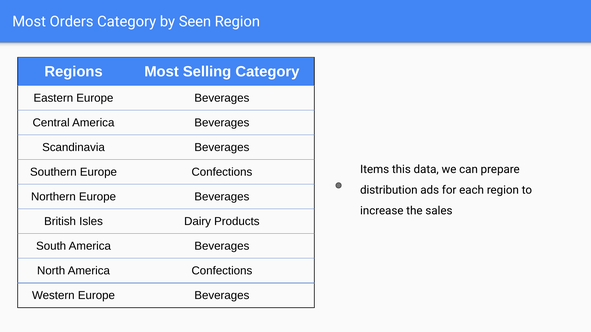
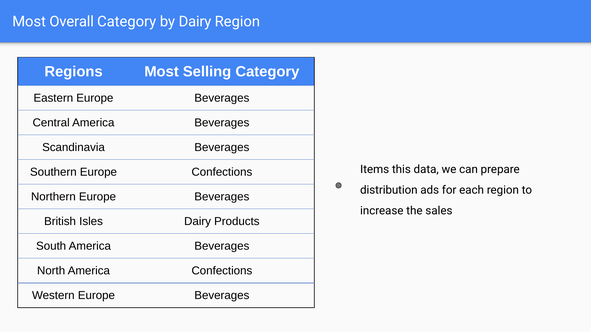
Orders: Orders -> Overall
by Seen: Seen -> Dairy
